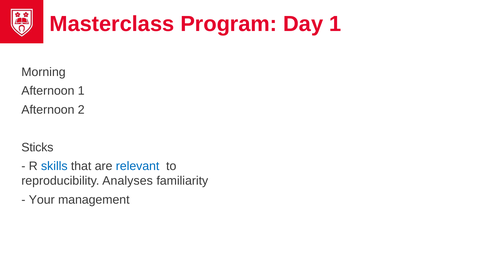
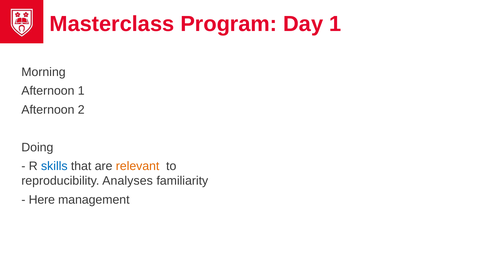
Sticks: Sticks -> Doing
relevant colour: blue -> orange
Your: Your -> Here
